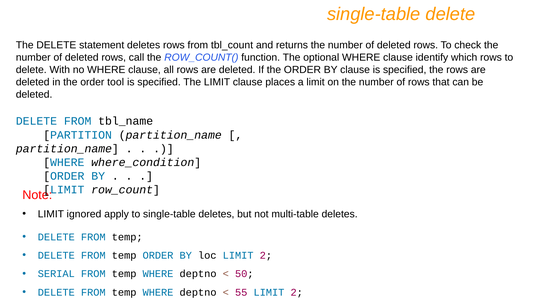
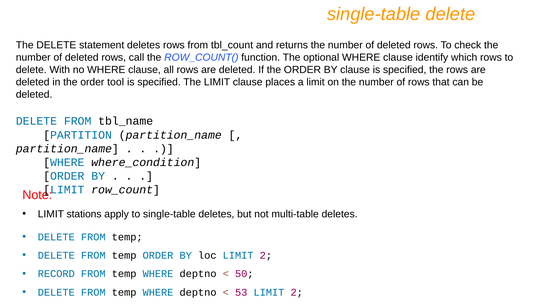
ignored: ignored -> stations
SERIAL: SERIAL -> RECORD
55: 55 -> 53
